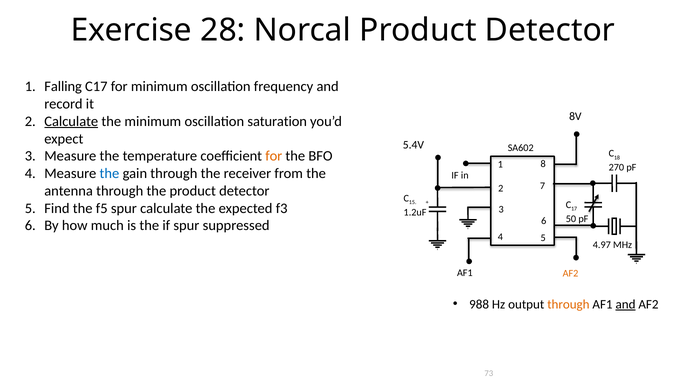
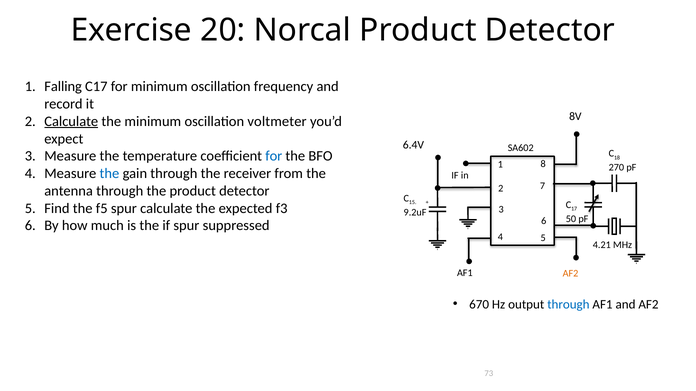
28: 28 -> 20
saturation: saturation -> voltmeter
5.4V: 5.4V -> 6.4V
for at (274, 156) colour: orange -> blue
1.2uF: 1.2uF -> 9.2uF
4.97: 4.97 -> 4.21
988: 988 -> 670
through at (568, 305) colour: orange -> blue
and at (626, 305) underline: present -> none
